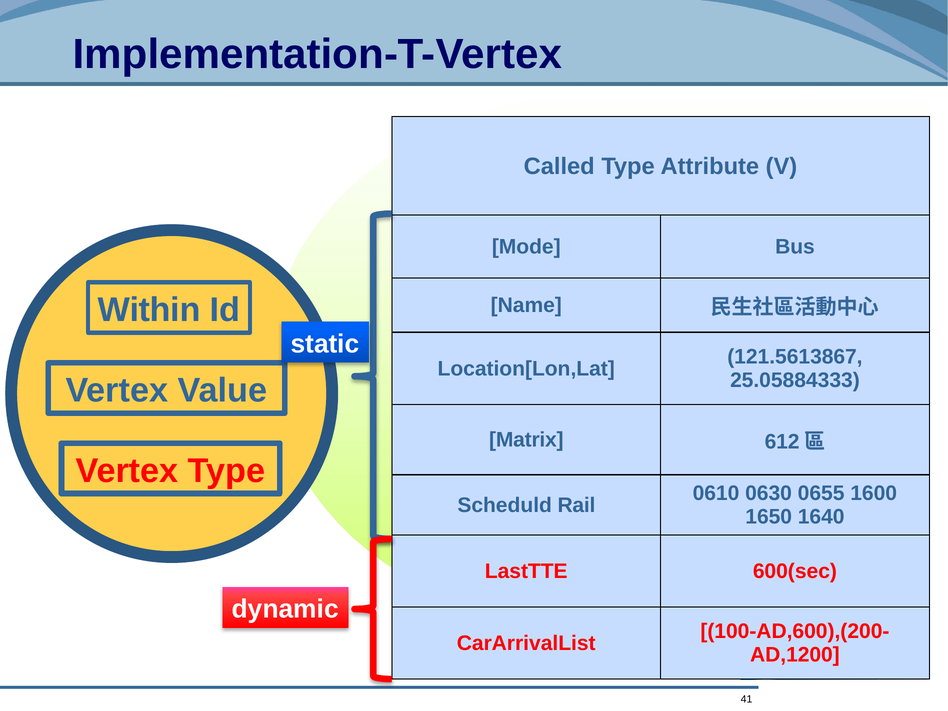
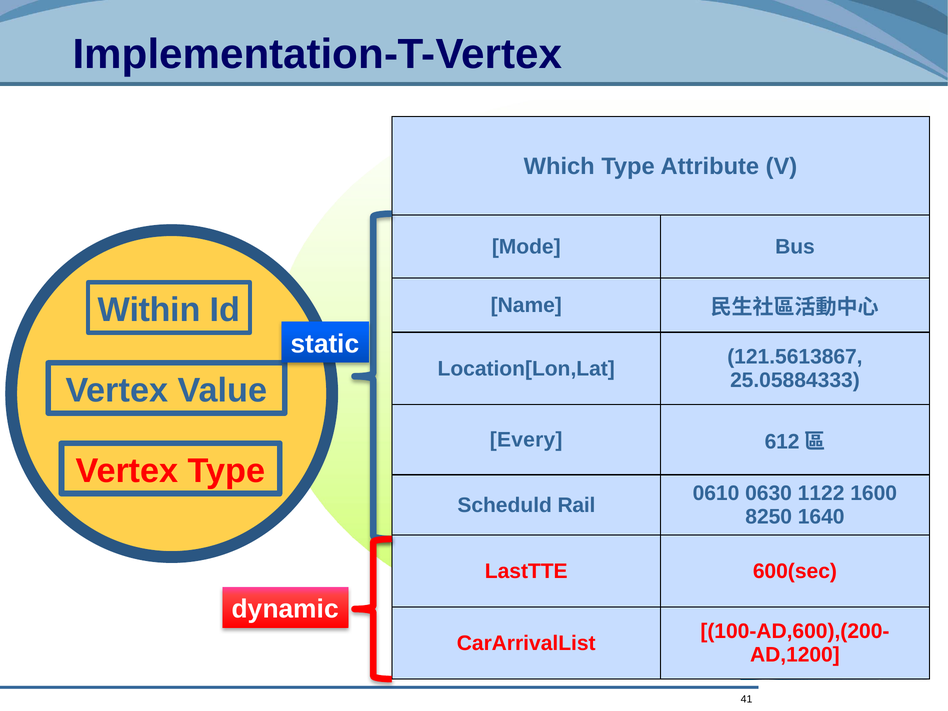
Called: Called -> Which
Matrix: Matrix -> Every
0655: 0655 -> 1122
1650: 1650 -> 8250
